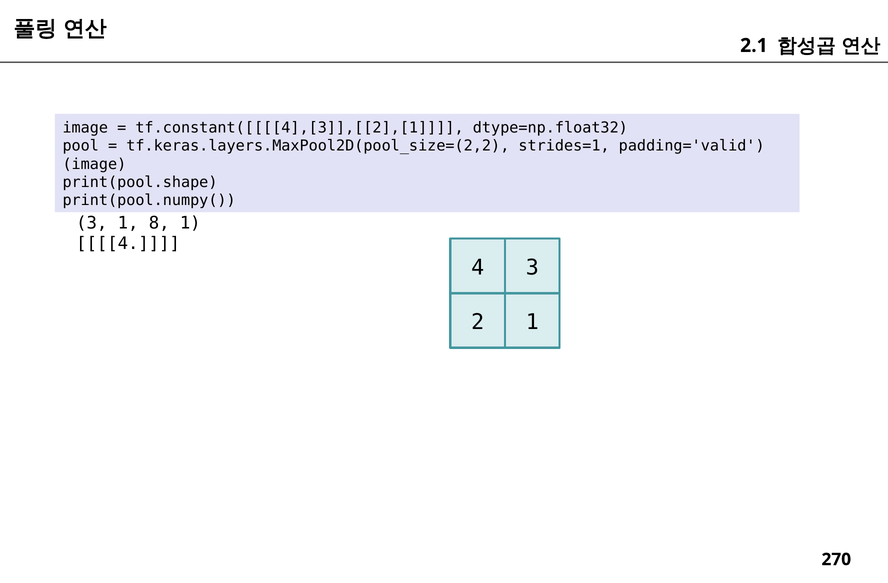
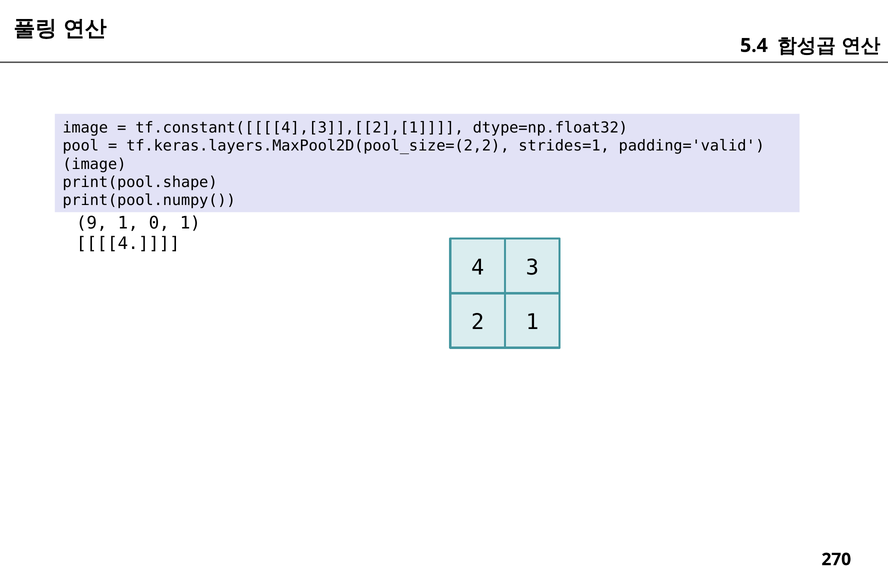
2.1: 2.1 -> 5.4
3 at (92, 223): 3 -> 9
8: 8 -> 0
